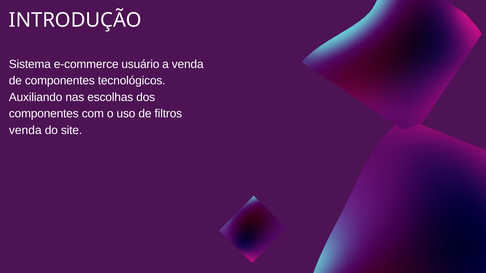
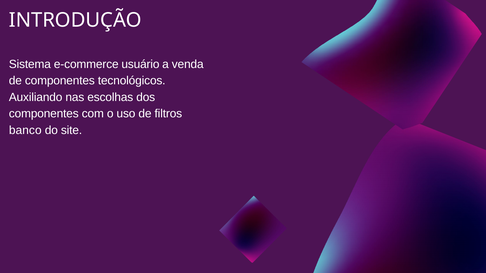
venda at (25, 130): venda -> banco
